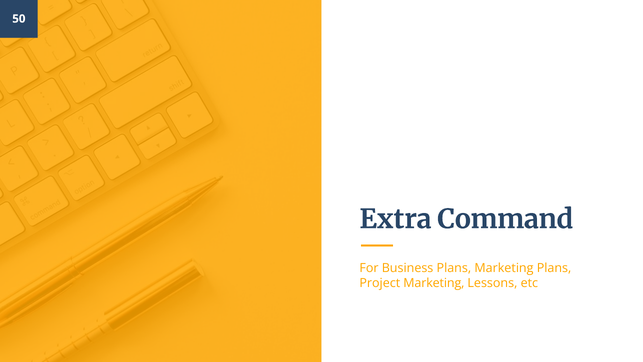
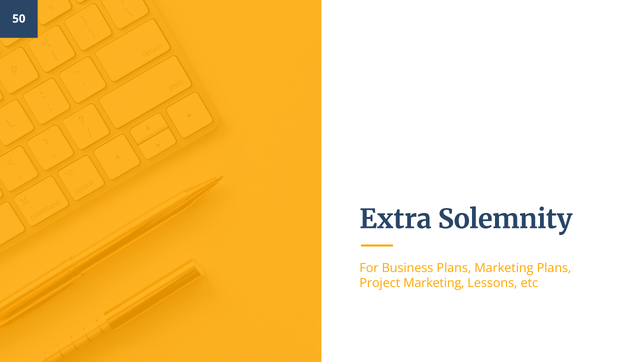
Command: Command -> Solemnity
